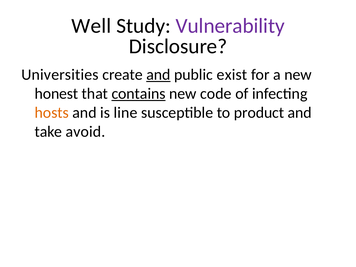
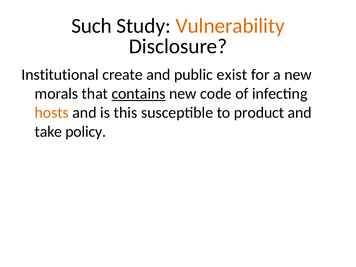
Well: Well -> Such
Vulnerability colour: purple -> orange
Universities: Universities -> Institutional
and at (158, 75) underline: present -> none
honest: honest -> morals
line: line -> this
avoid: avoid -> policy
